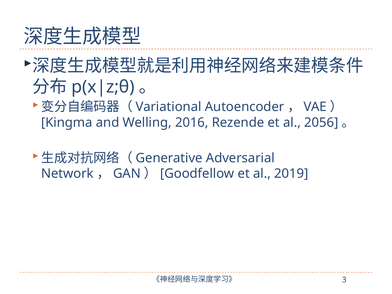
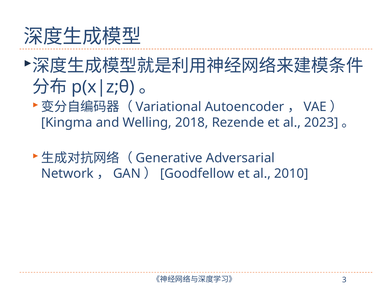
2016: 2016 -> 2018
2056: 2056 -> 2023
2019: 2019 -> 2010
